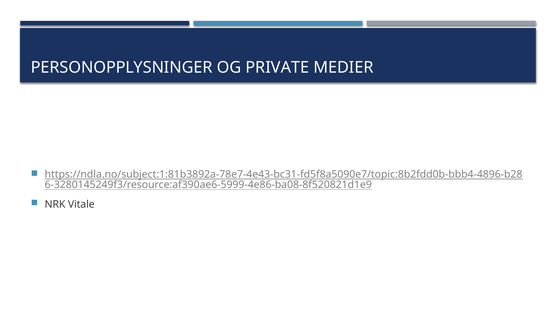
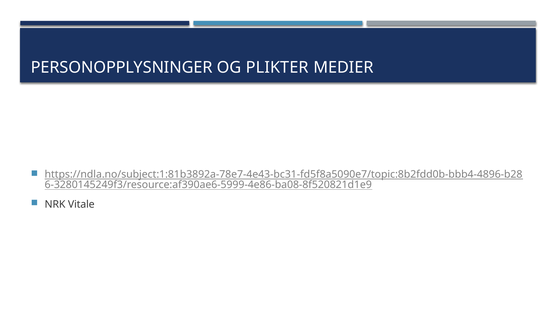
PRIVATE: PRIVATE -> PLIKTER
